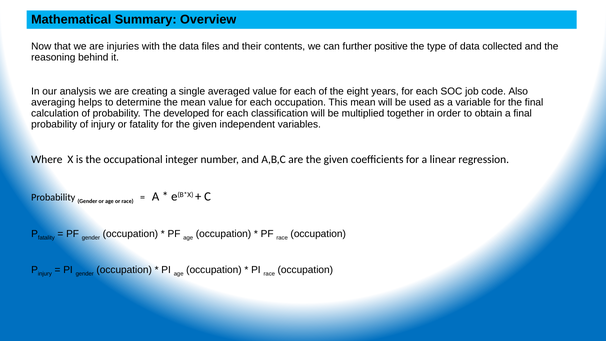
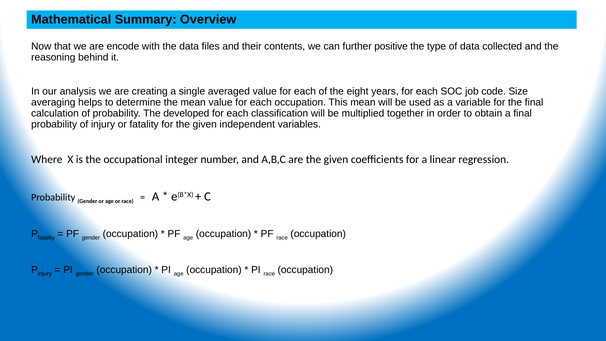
injuries: injuries -> encode
Also: Also -> Size
